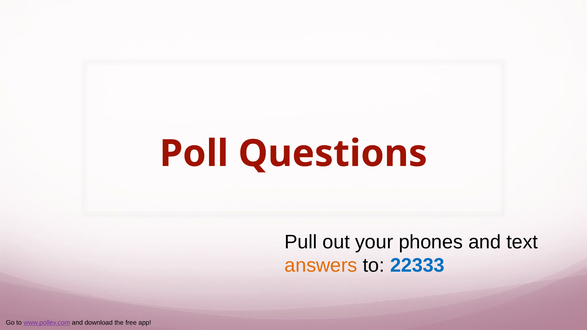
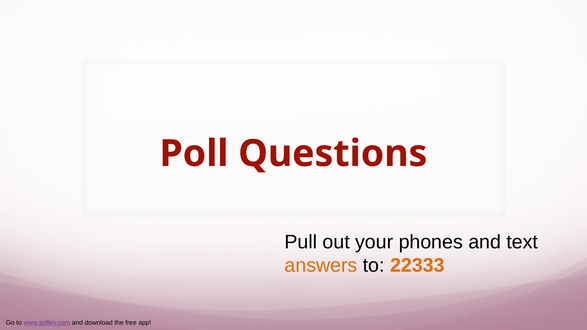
22333 colour: blue -> orange
